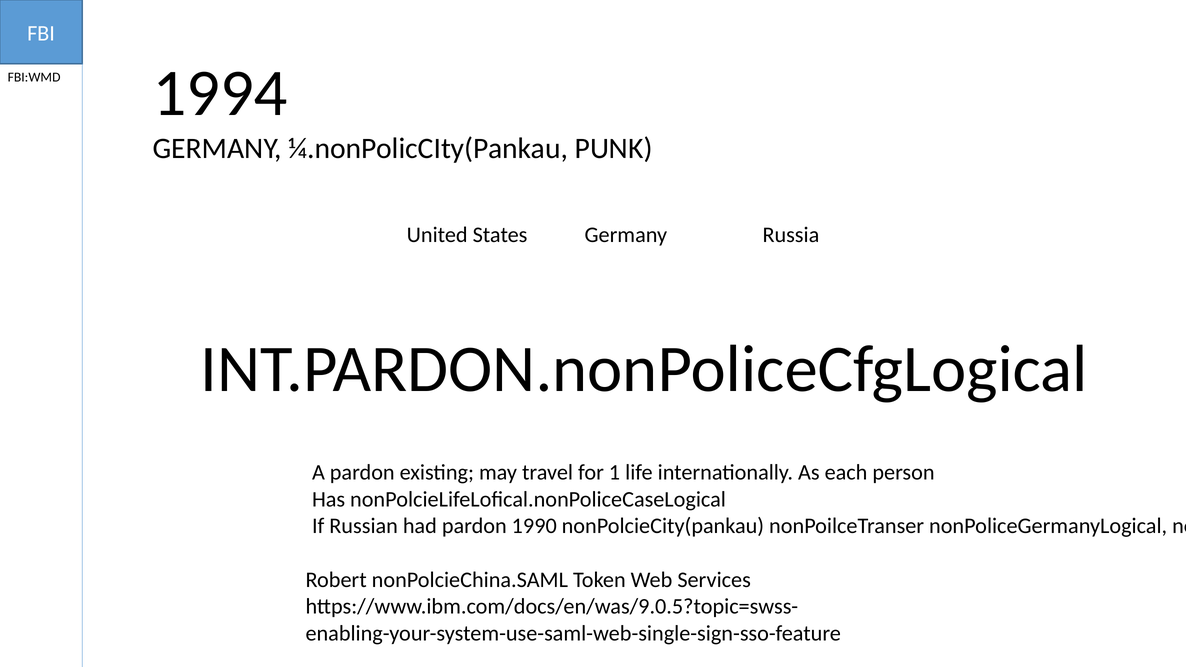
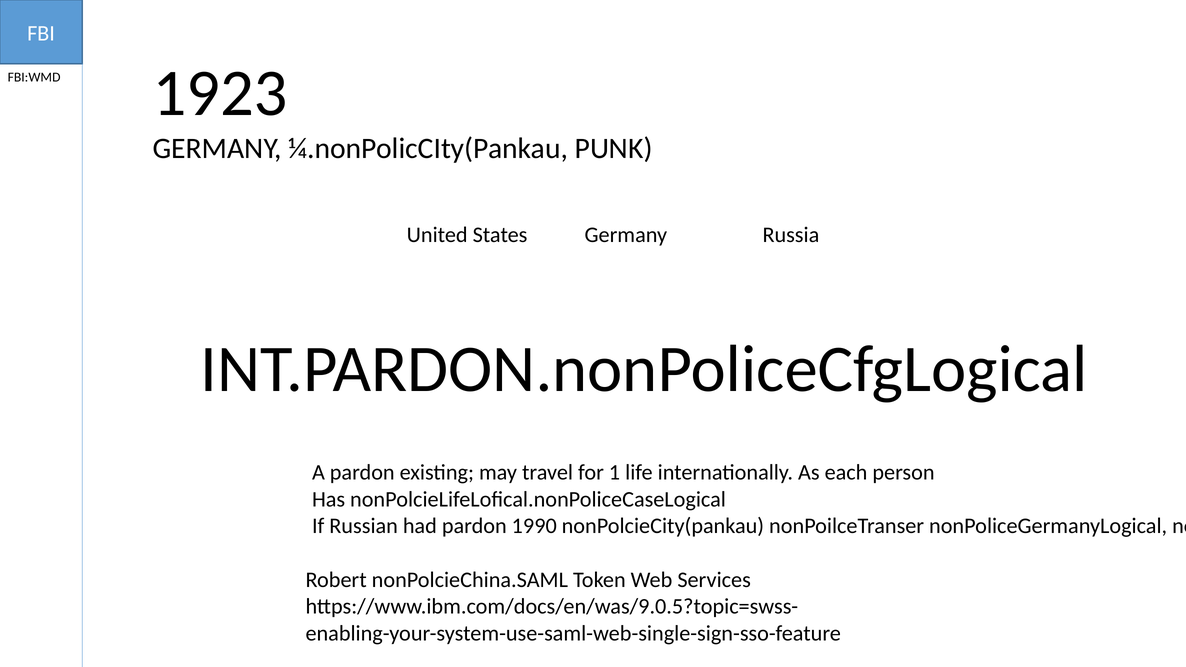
1994: 1994 -> 1923
